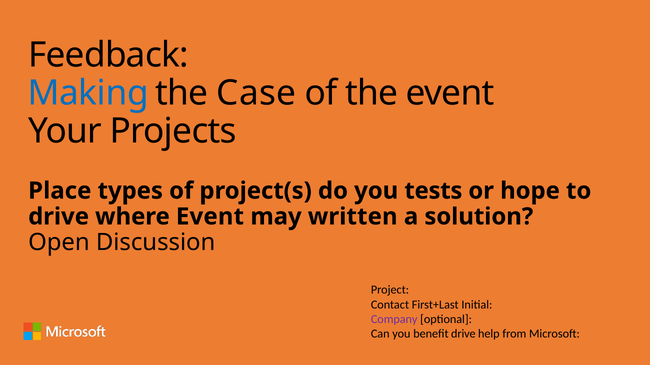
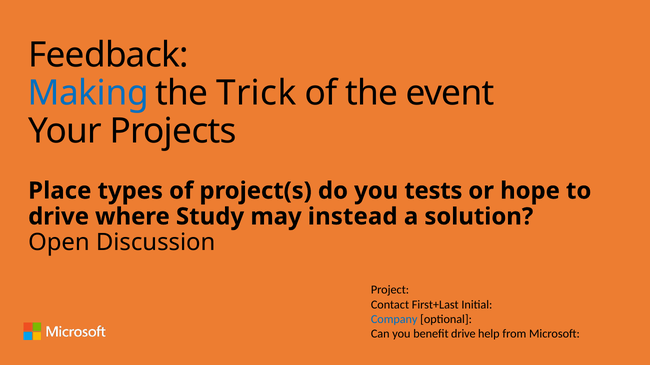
Case: Case -> Trick
where Event: Event -> Study
written: written -> instead
Company colour: purple -> blue
